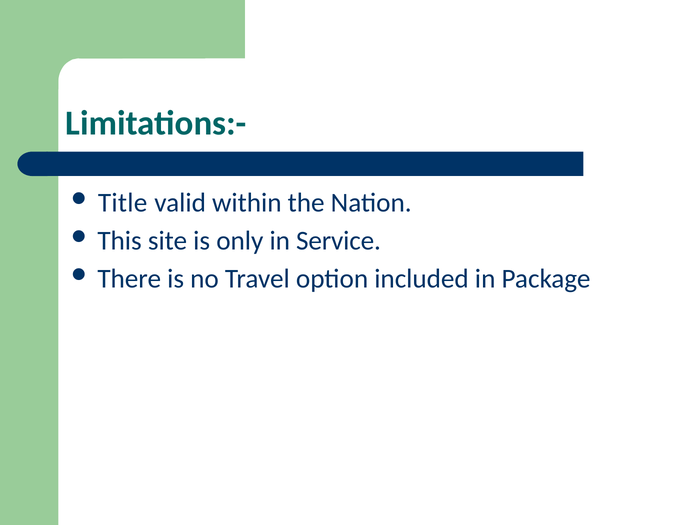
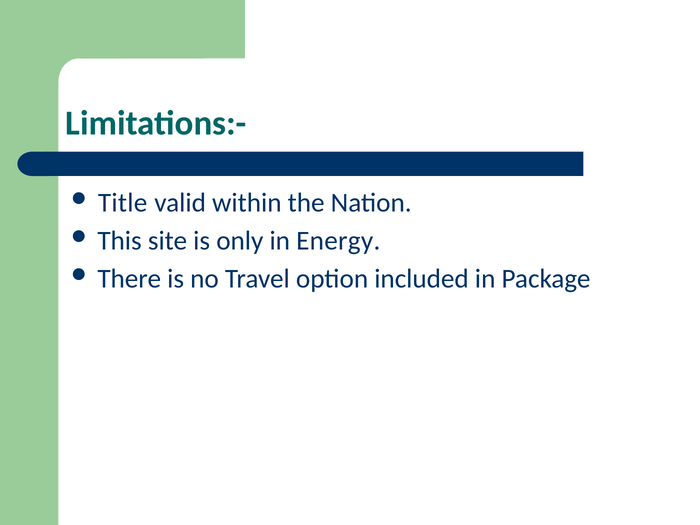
Service: Service -> Energy
